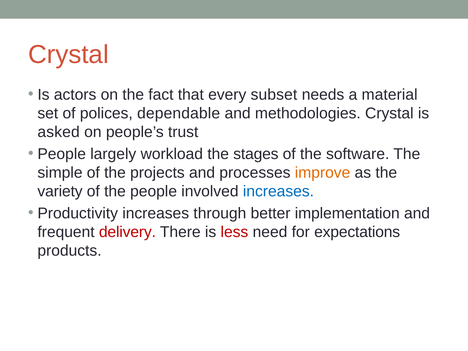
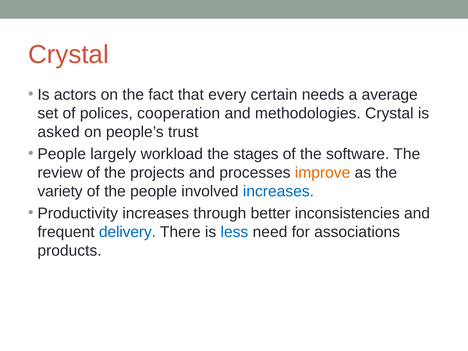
subset: subset -> certain
material: material -> average
dependable: dependable -> cooperation
simple: simple -> review
implementation: implementation -> inconsistencies
delivery colour: red -> blue
less colour: red -> blue
expectations: expectations -> associations
